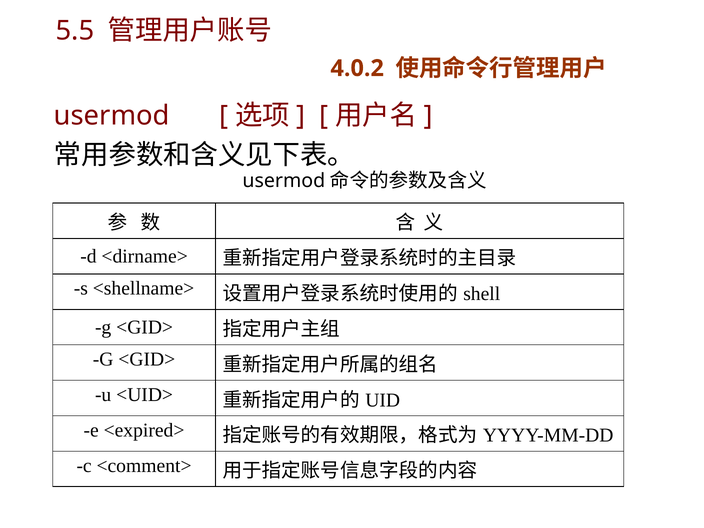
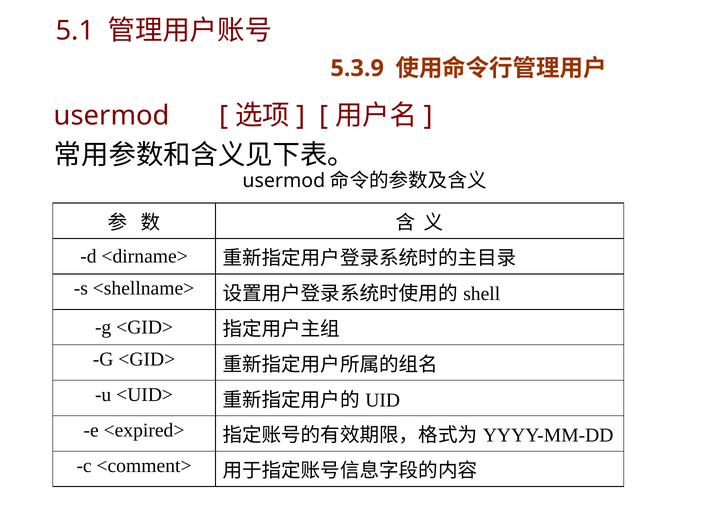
5.5: 5.5 -> 5.1
4.0.2: 4.0.2 -> 5.3.9
